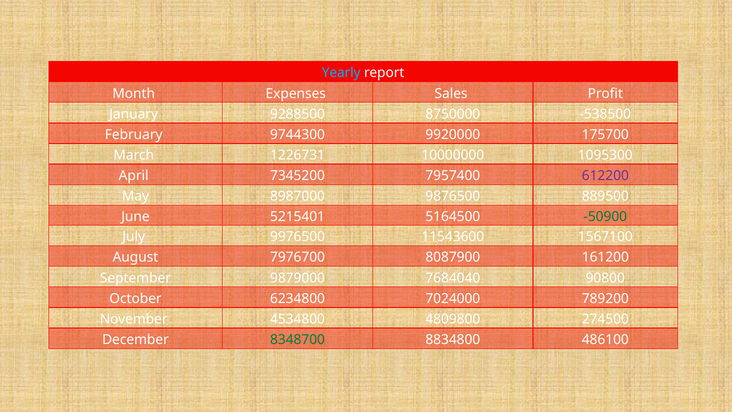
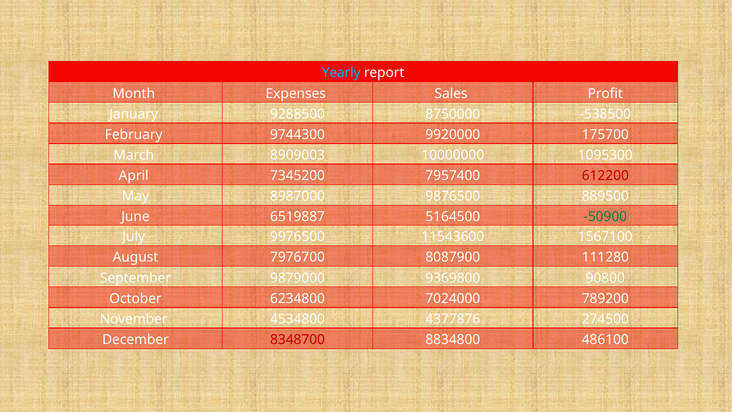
1226731: 1226731 -> 8909003
612200 colour: purple -> red
5215401: 5215401 -> 6519887
161200: 161200 -> 111280
7684040: 7684040 -> 9369800
4809800: 4809800 -> 4377876
8348700 colour: green -> red
